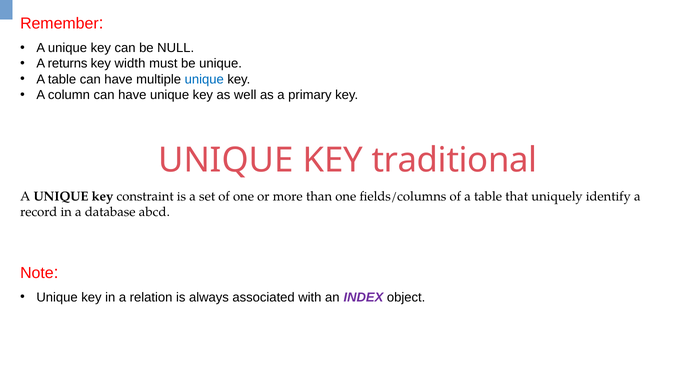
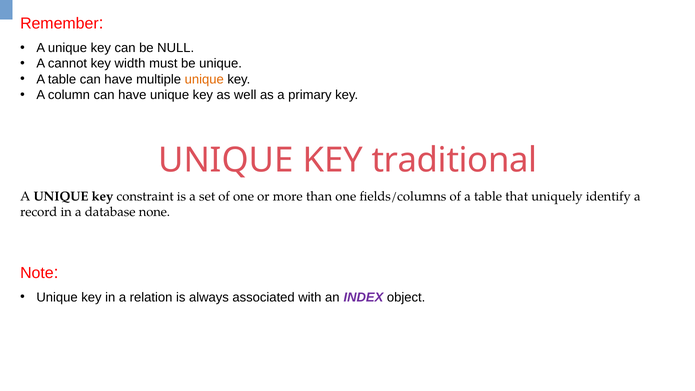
returns: returns -> cannot
unique at (204, 79) colour: blue -> orange
abcd: abcd -> none
